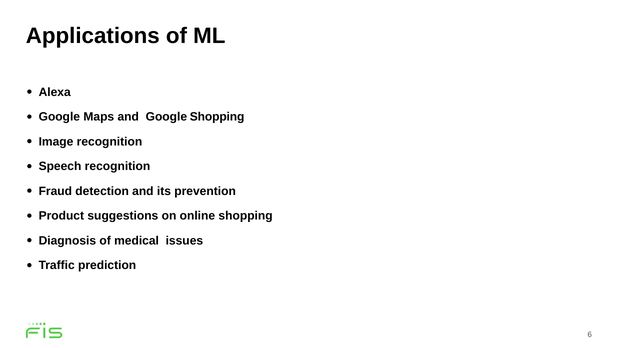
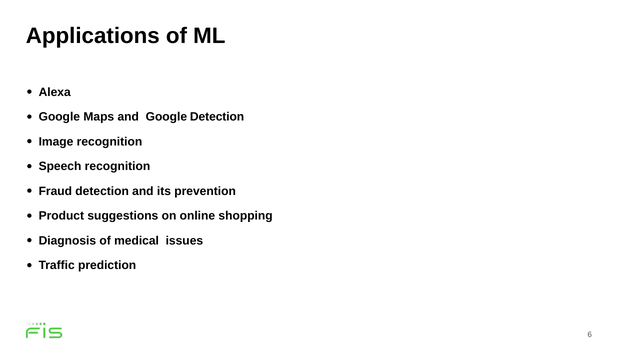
Google Shopping: Shopping -> Detection
